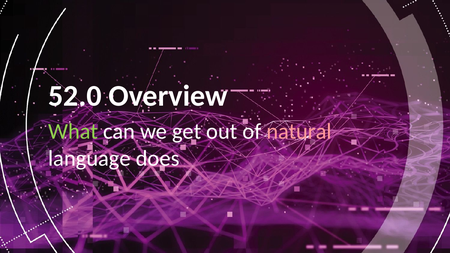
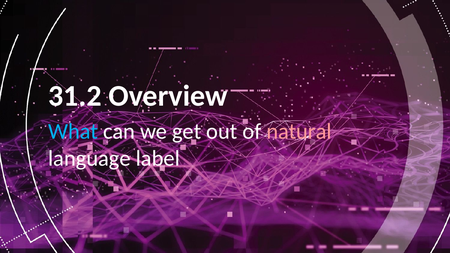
52.0: 52.0 -> 31.2
What colour: light green -> light blue
does: does -> label
